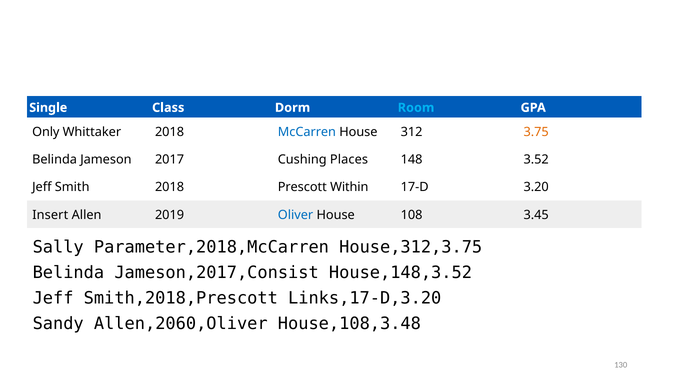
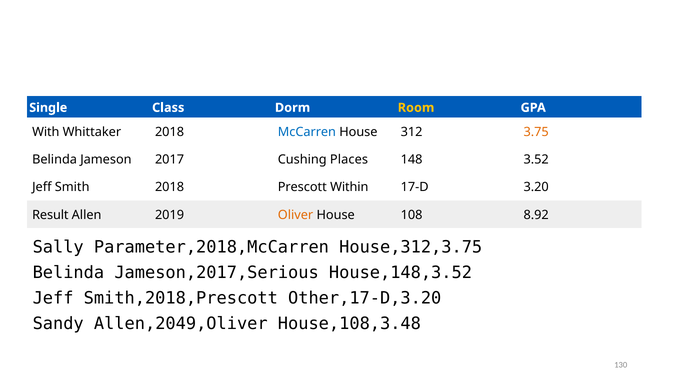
Room colour: light blue -> yellow
Only: Only -> With
Insert: Insert -> Result
Oliver colour: blue -> orange
3.45: 3.45 -> 8.92
Jameson,2017,Consist: Jameson,2017,Consist -> Jameson,2017,Serious
Links,17-D,3.20: Links,17-D,3.20 -> Other,17-D,3.20
Allen,2060,Oliver: Allen,2060,Oliver -> Allen,2049,Oliver
